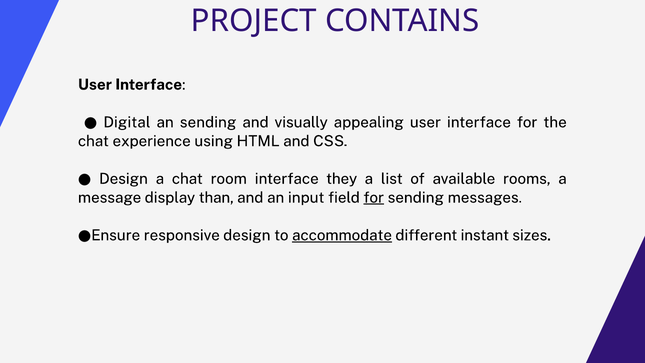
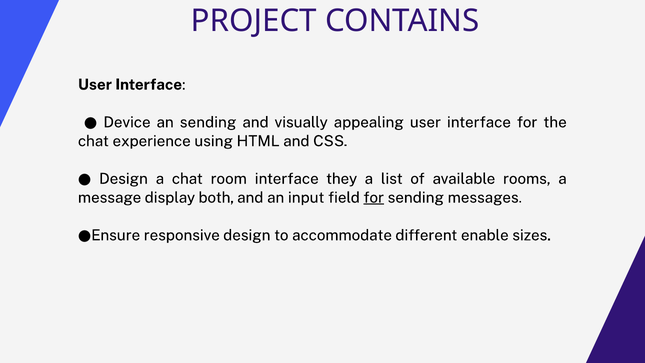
Digital: Digital -> Device
than: than -> both
accommodate underline: present -> none
instant: instant -> enable
